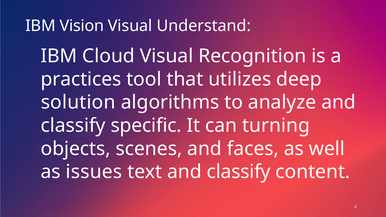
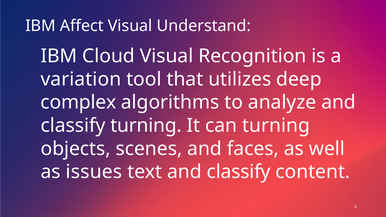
Vision: Vision -> Affect
practices: practices -> variation
solution: solution -> complex
classify specific: specific -> turning
